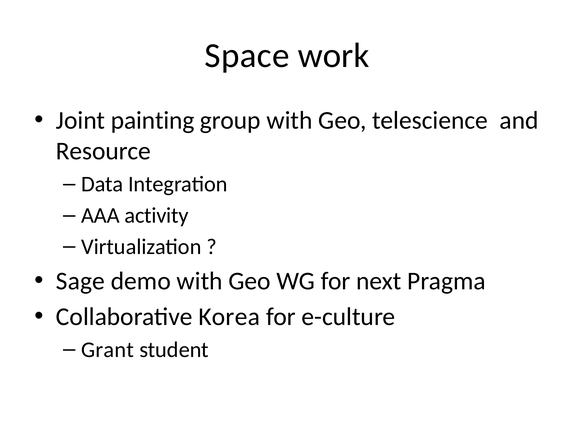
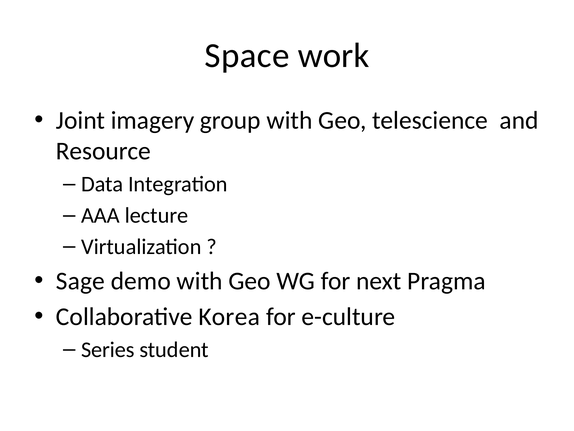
painting: painting -> imagery
activity: activity -> lecture
Grant: Grant -> Series
